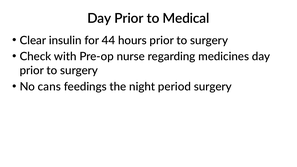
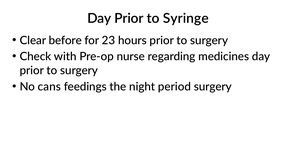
Medical: Medical -> Syringe
insulin: insulin -> before
44: 44 -> 23
